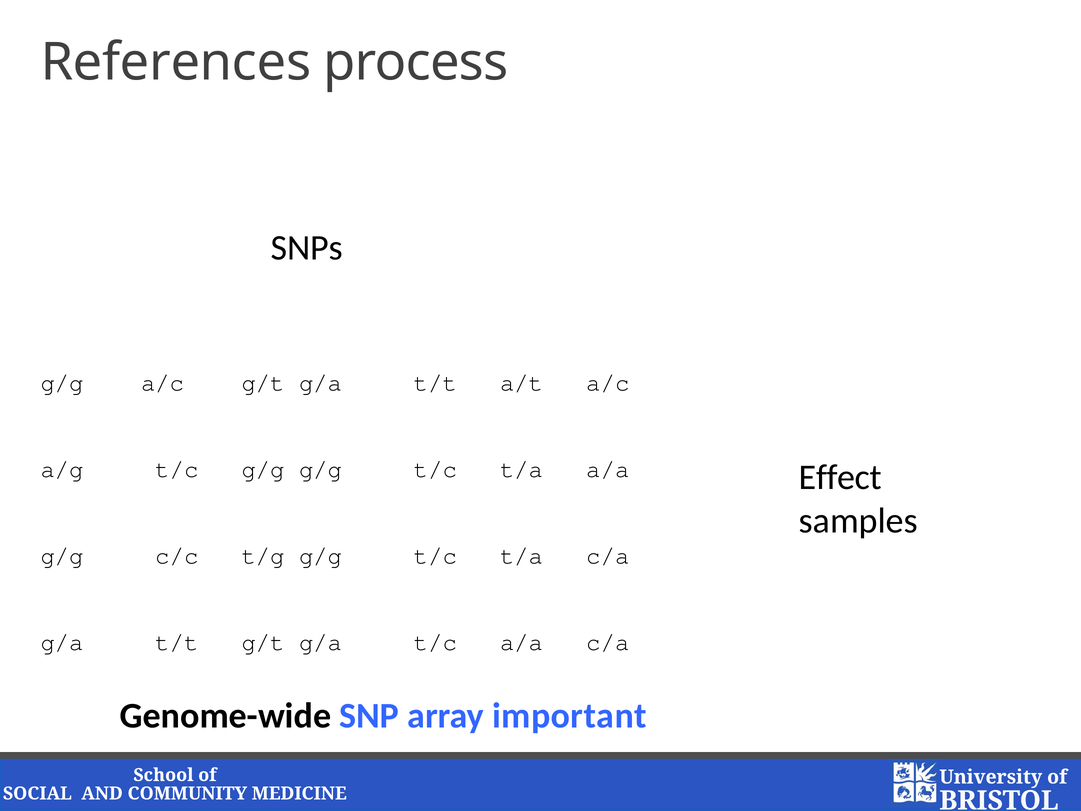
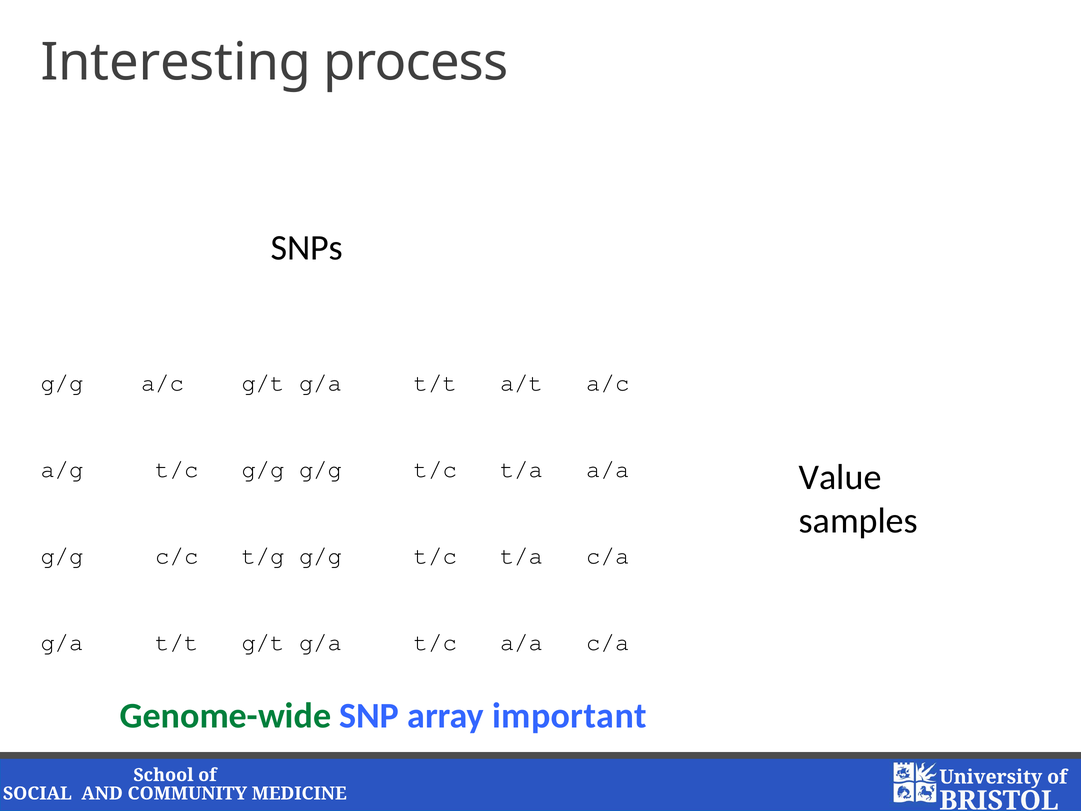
References: References -> Interesting
Effect: Effect -> Value
Genome-wide colour: black -> green
